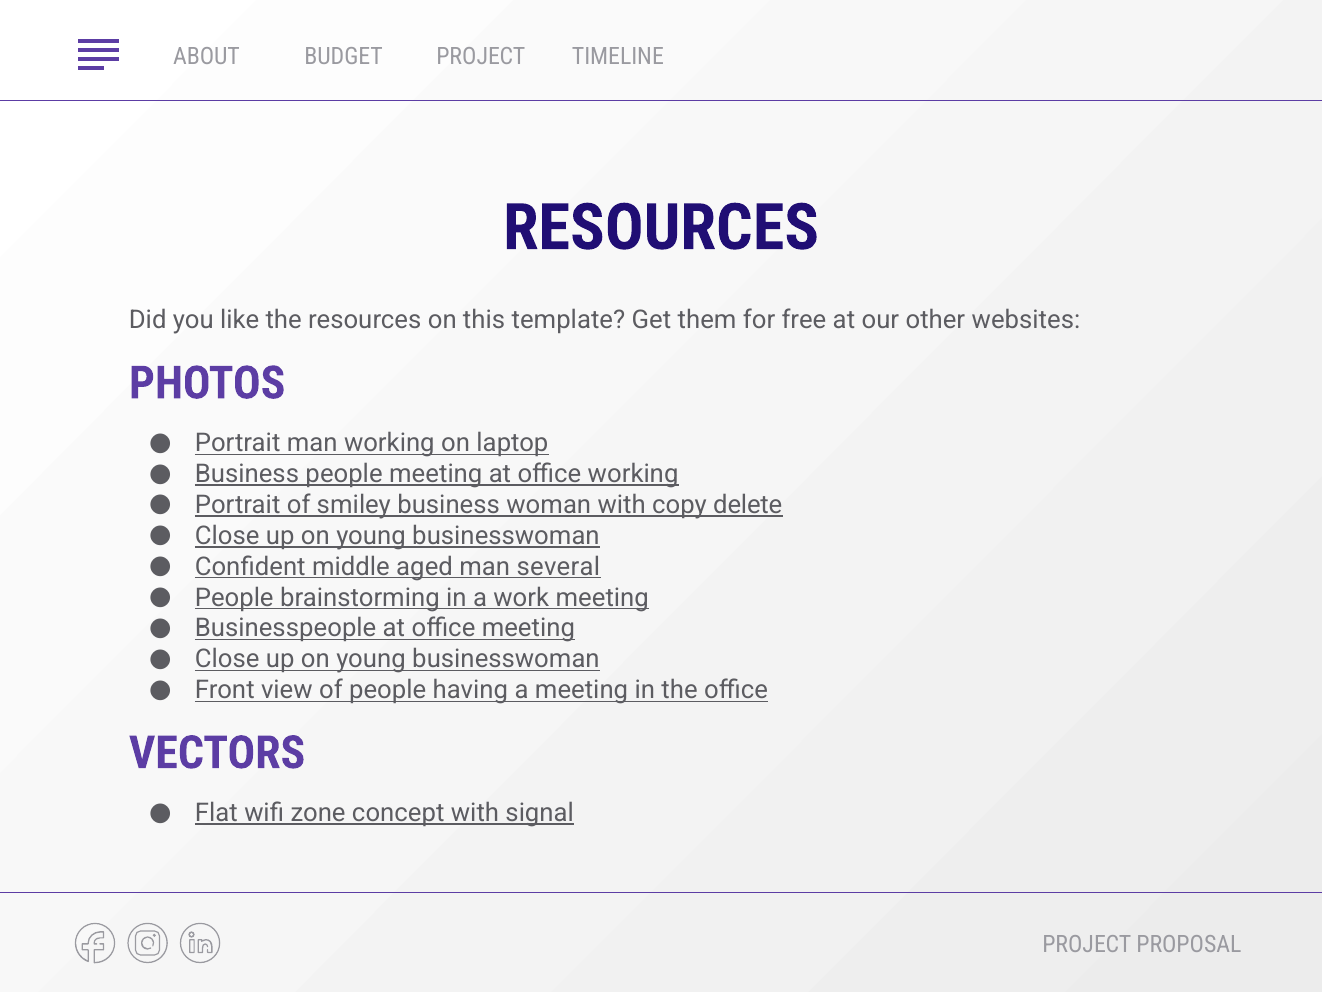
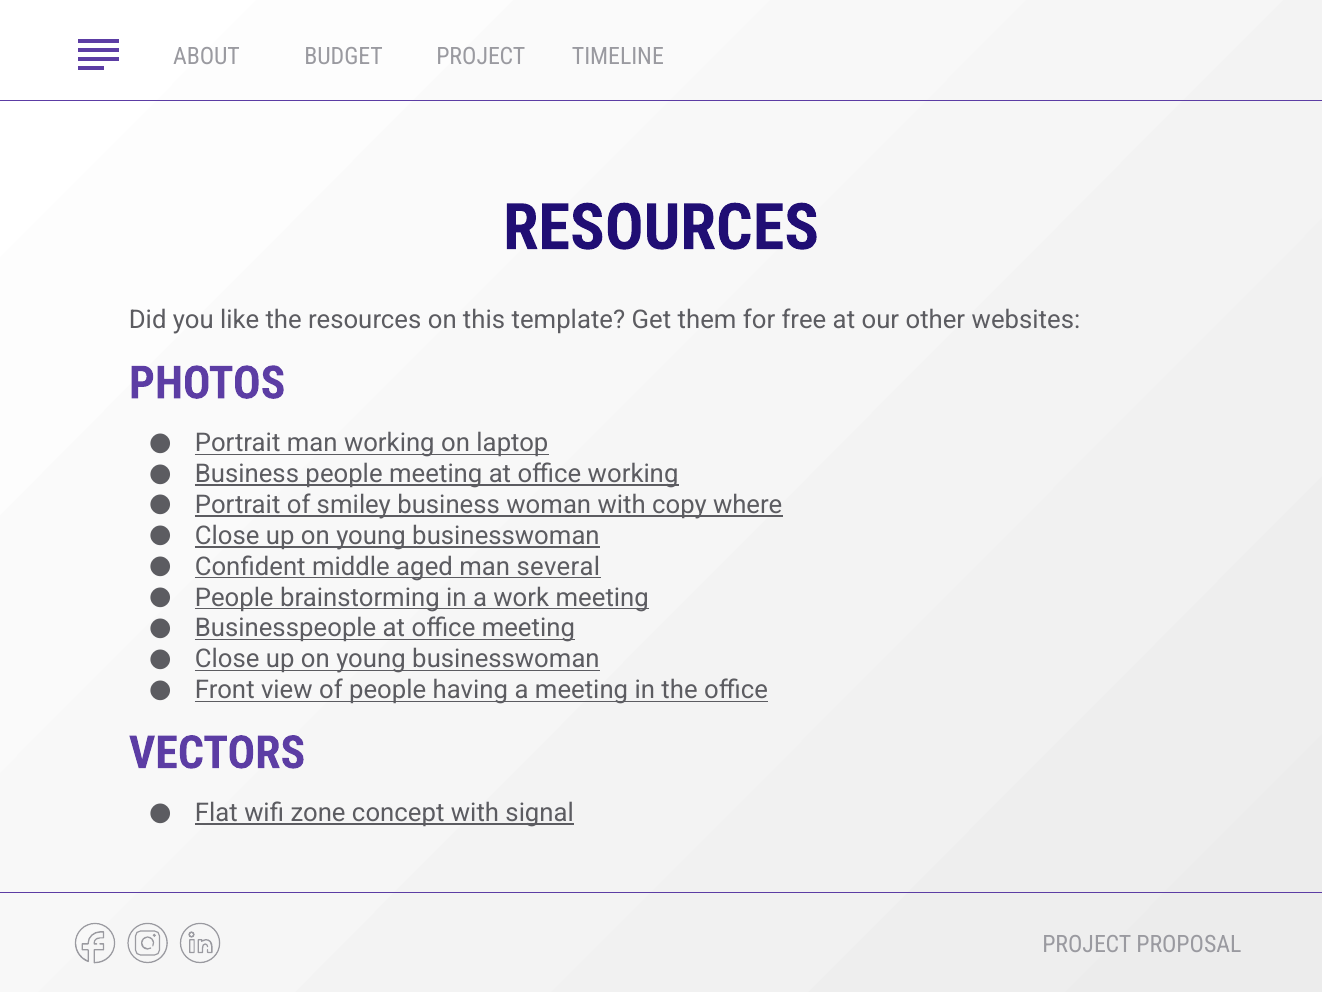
delete: delete -> where
